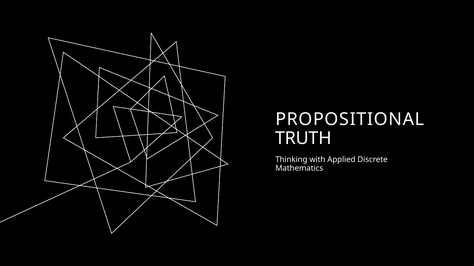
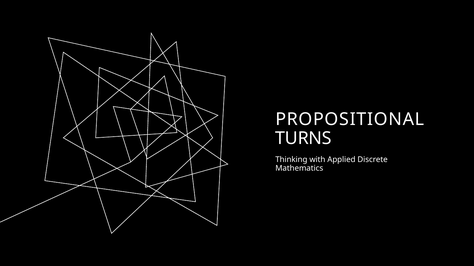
TRUTH: TRUTH -> TURNS
